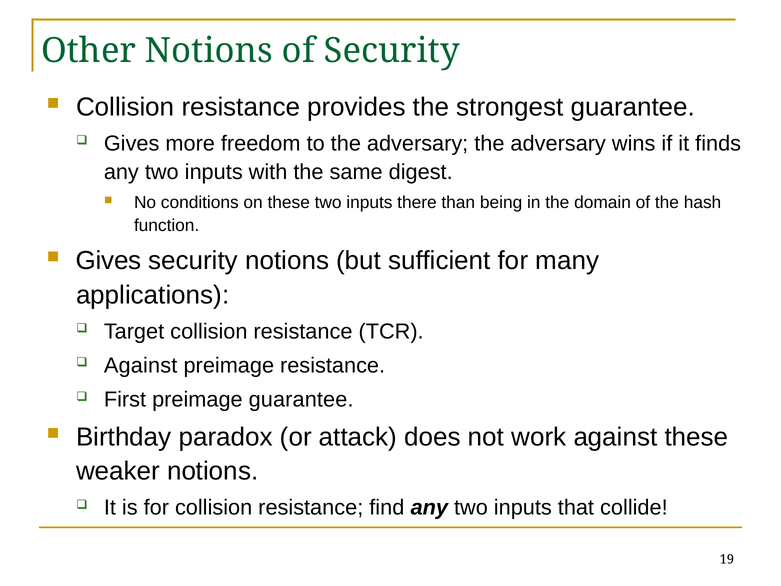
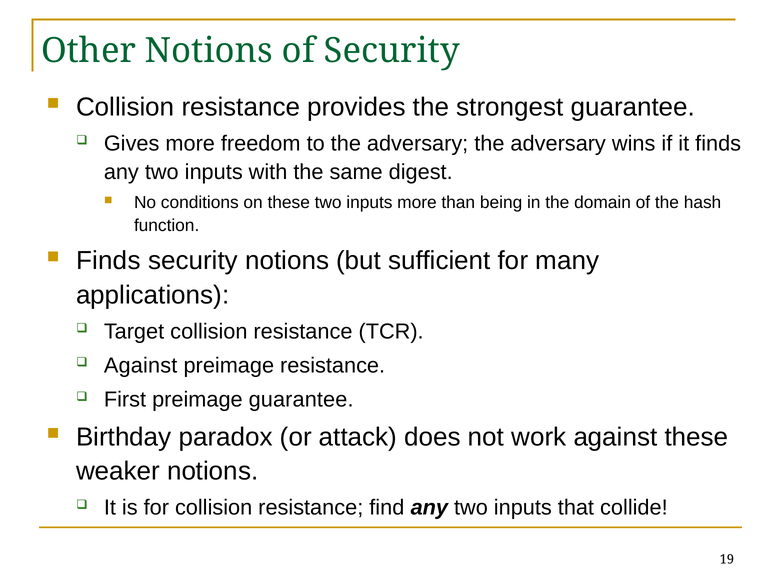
inputs there: there -> more
Gives at (109, 261): Gives -> Finds
